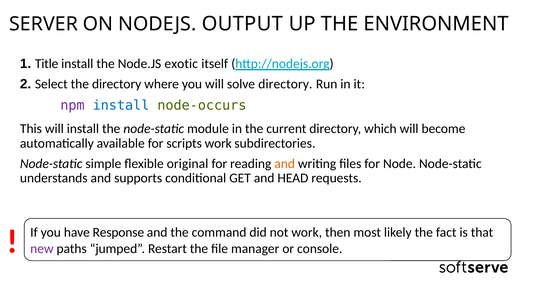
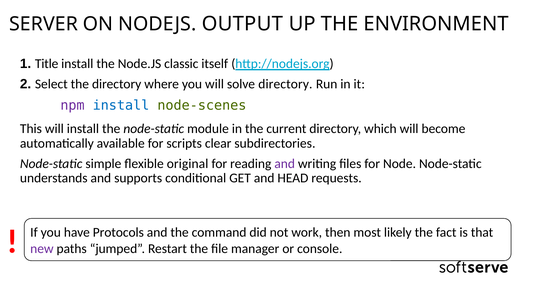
exotic: exotic -> classic
node-occurs: node-occurs -> node-scenes
scripts work: work -> clear
and at (285, 163) colour: orange -> purple
Response: Response -> Protocols
